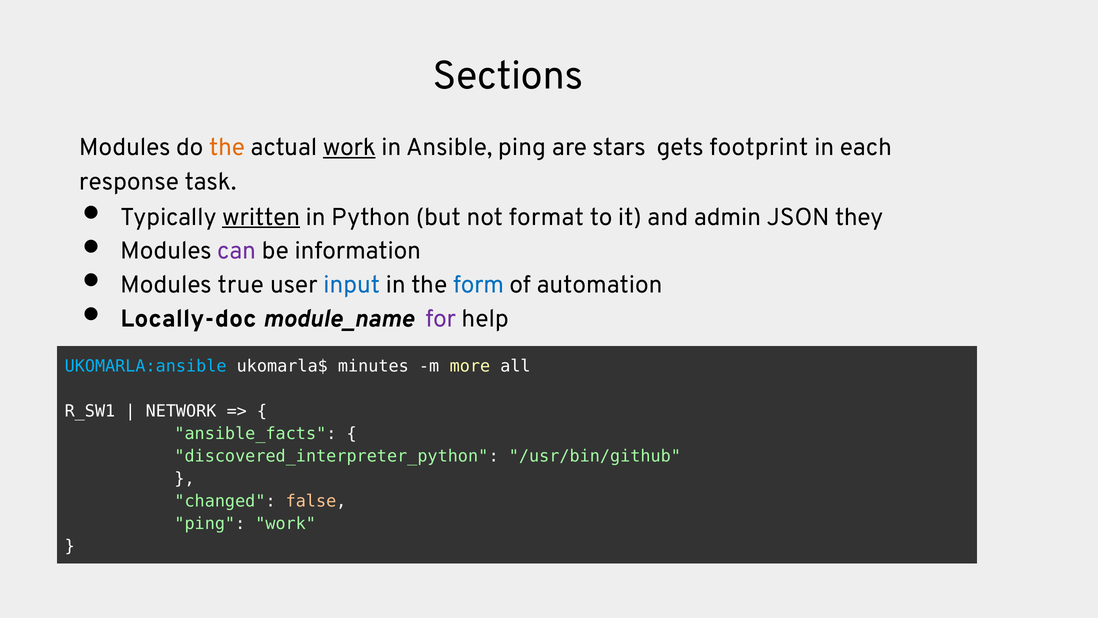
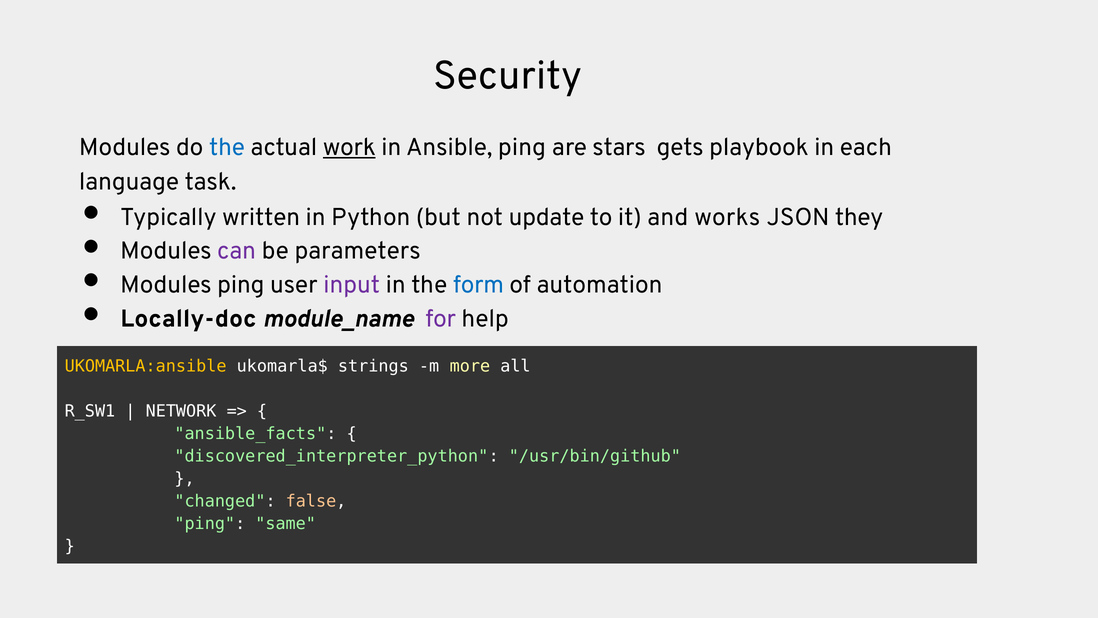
Sections: Sections -> Security
the at (227, 147) colour: orange -> blue
footprint: footprint -> playbook
response: response -> language
written underline: present -> none
format: format -> update
admin: admin -> works
information: information -> parameters
Modules true: true -> ping
input colour: blue -> purple
UKOMARLA:ansible colour: light blue -> yellow
minutes: minutes -> strings
ping work: work -> same
